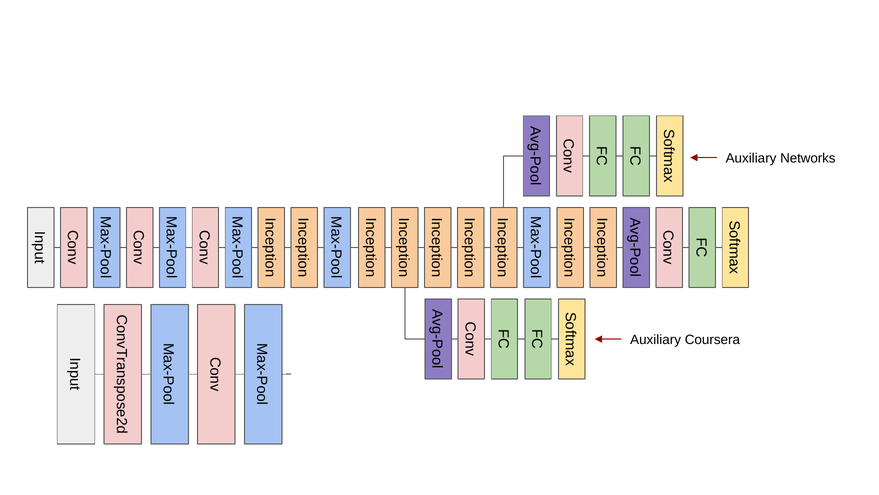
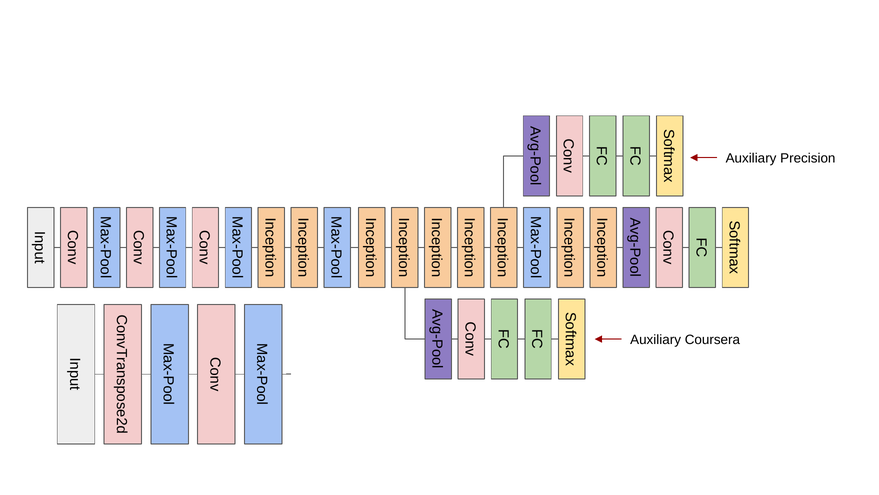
Networks: Networks -> Precision
